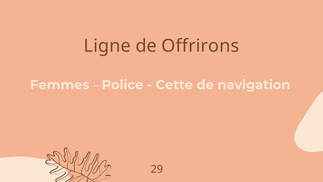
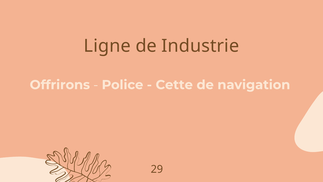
Offrirons: Offrirons -> Industrie
Femmes: Femmes -> Offrirons
